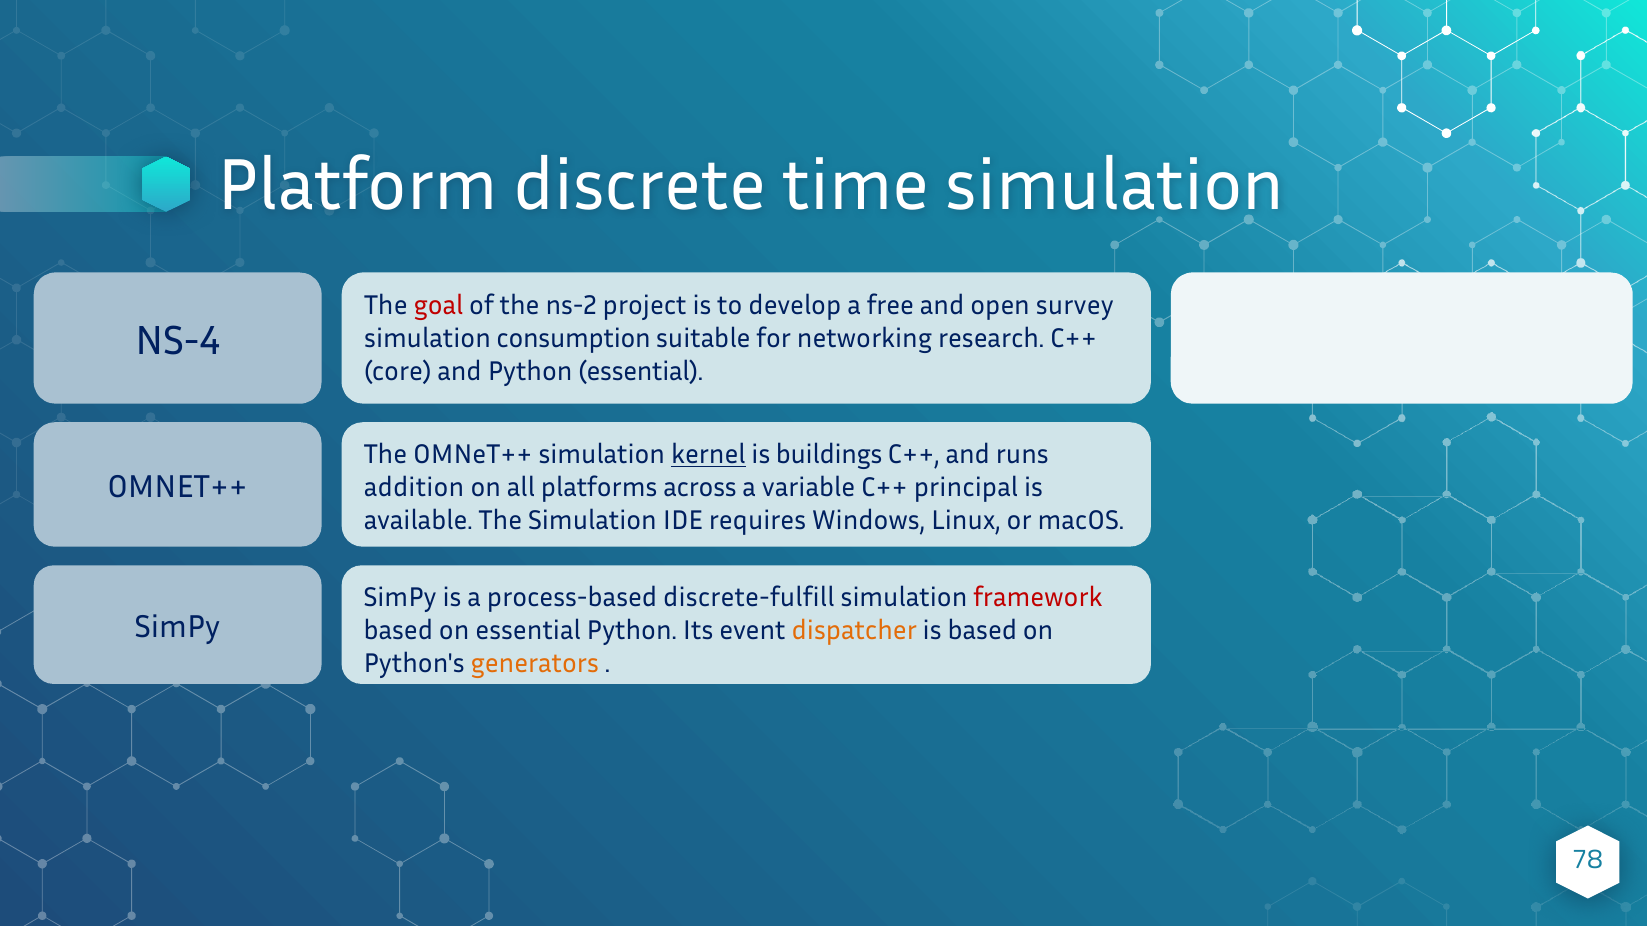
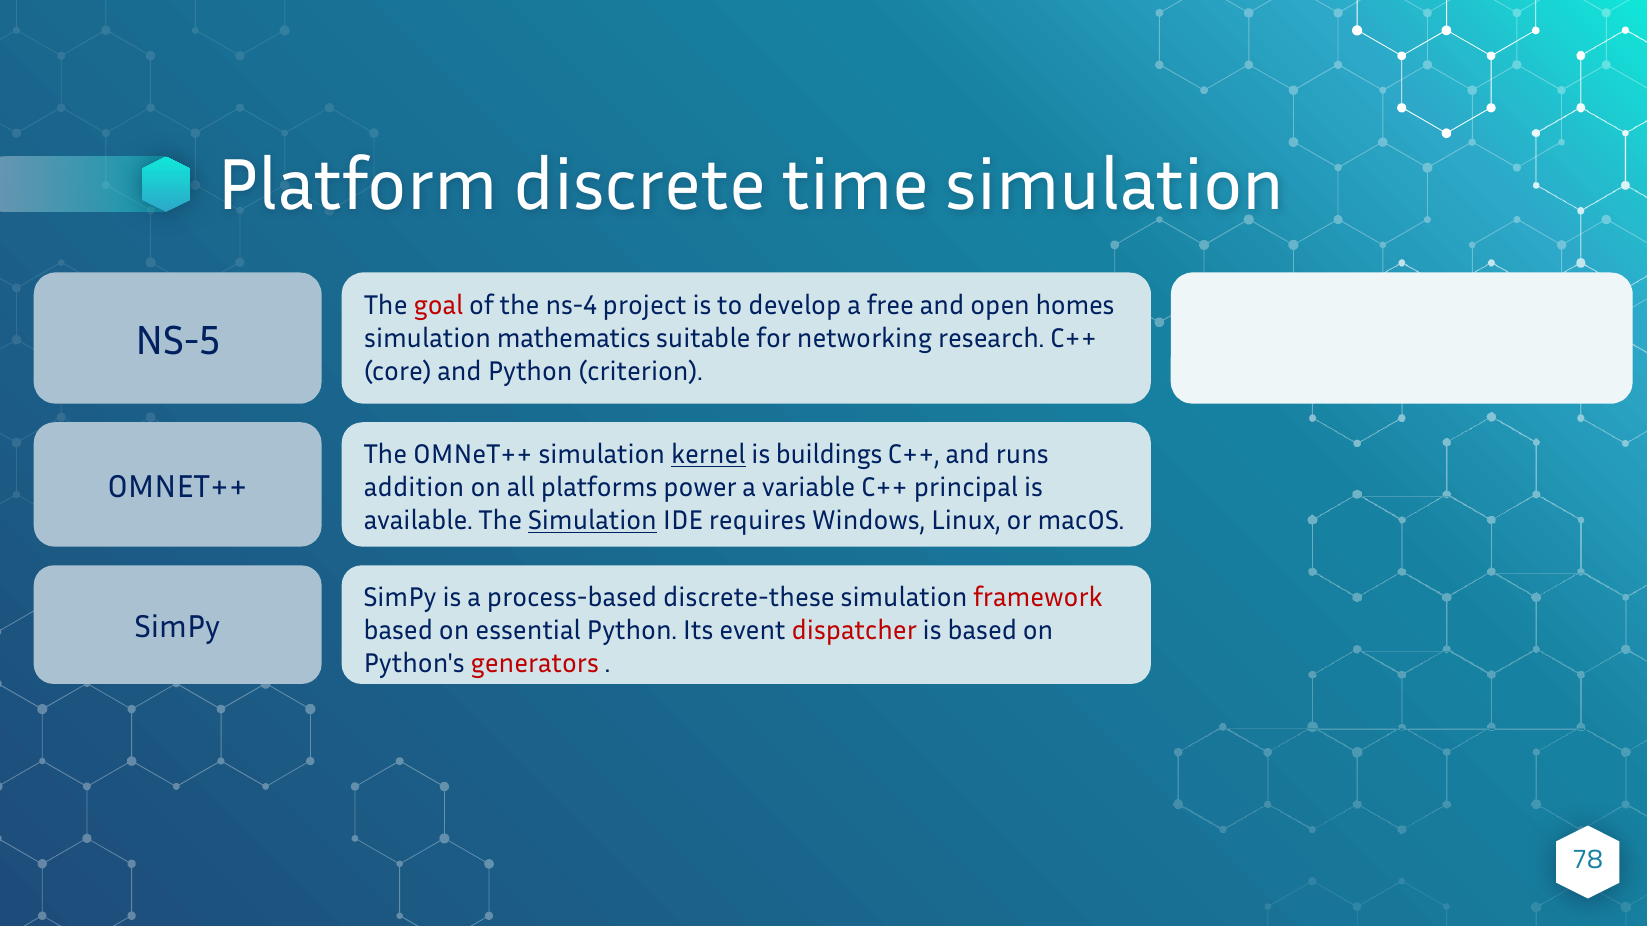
ns-2: ns-2 -> ns-4
survey: survey -> homes
NS-4: NS-4 -> NS-5
consumption: consumption -> mathematics
Python essential: essential -> criterion
across: across -> power
Simulation at (592, 521) underline: none -> present
discrete-fulfill: discrete-fulfill -> discrete-these
dispatcher colour: orange -> red
generators colour: orange -> red
